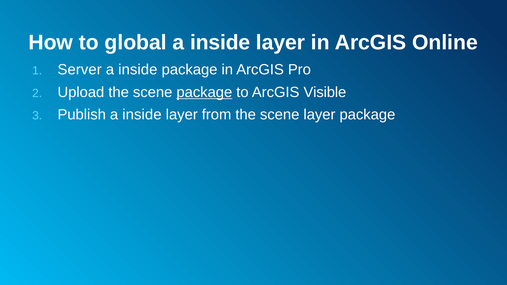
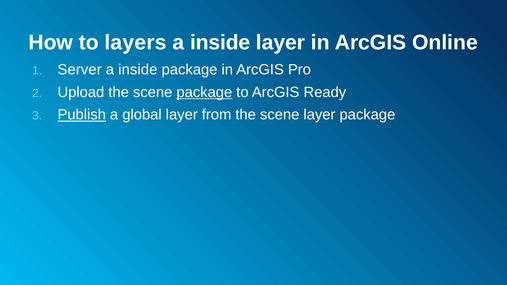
global: global -> layers
Visible: Visible -> Ready
Publish underline: none -> present
inside at (142, 115): inside -> global
